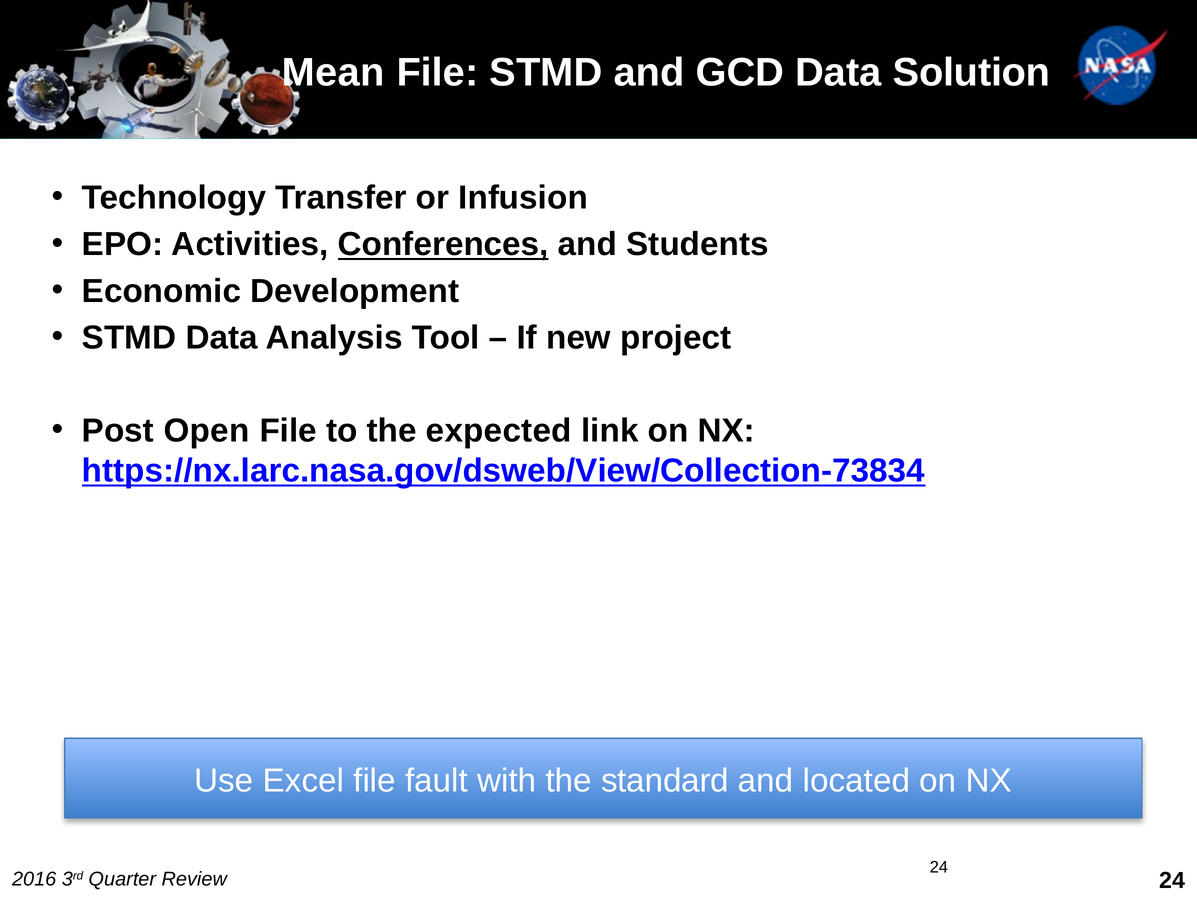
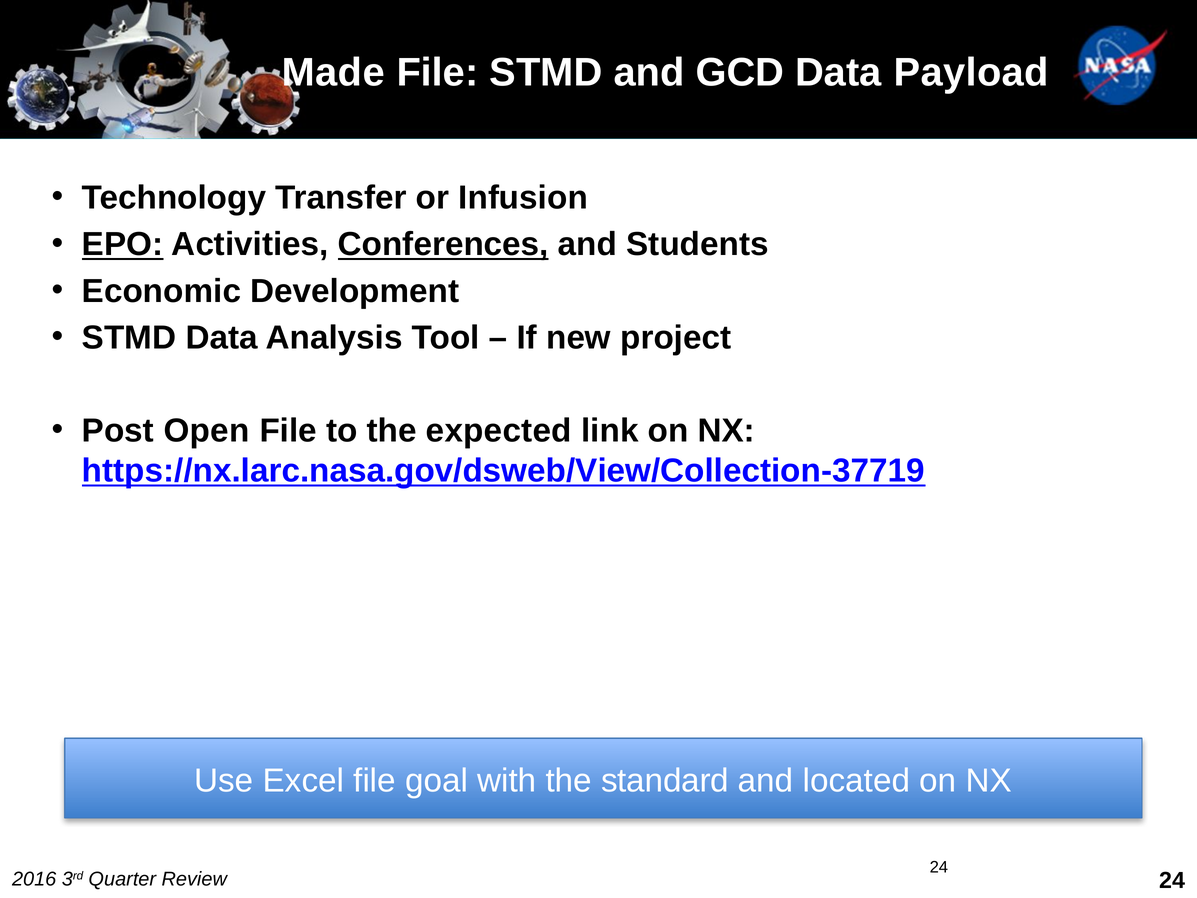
Mean: Mean -> Made
Solution: Solution -> Payload
EPO underline: none -> present
https://nx.larc.nasa.gov/dsweb/View/Collection-73834: https://nx.larc.nasa.gov/dsweb/View/Collection-73834 -> https://nx.larc.nasa.gov/dsweb/View/Collection-37719
fault: fault -> goal
